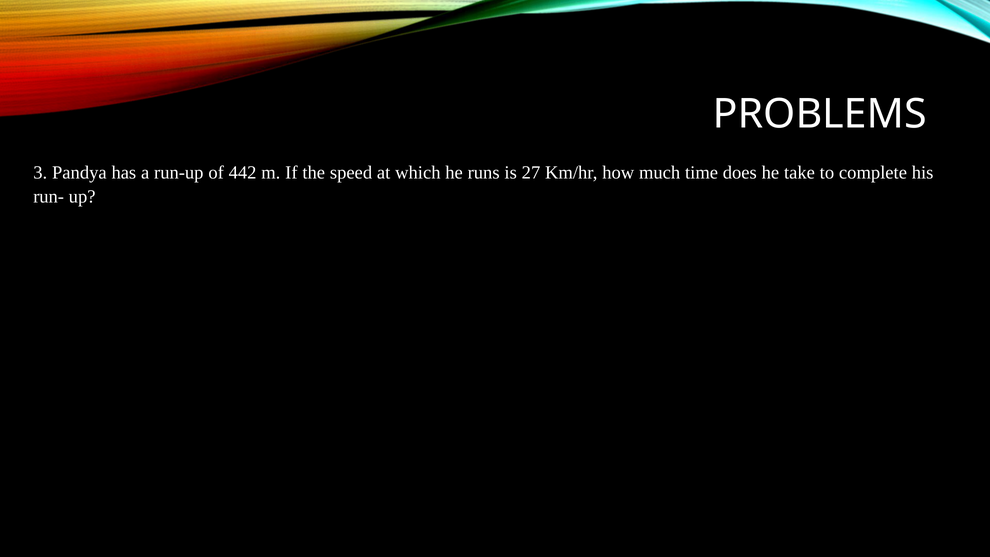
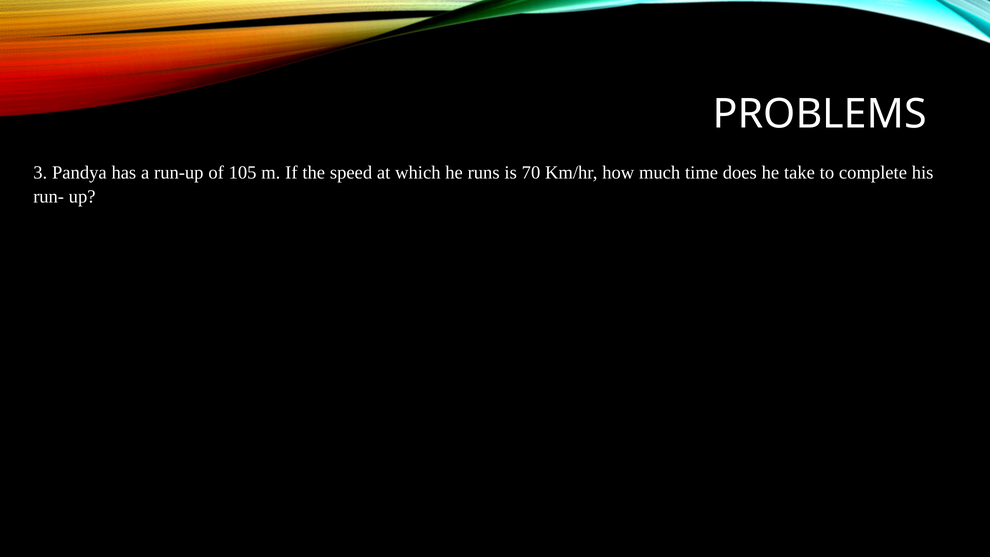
442: 442 -> 105
27: 27 -> 70
